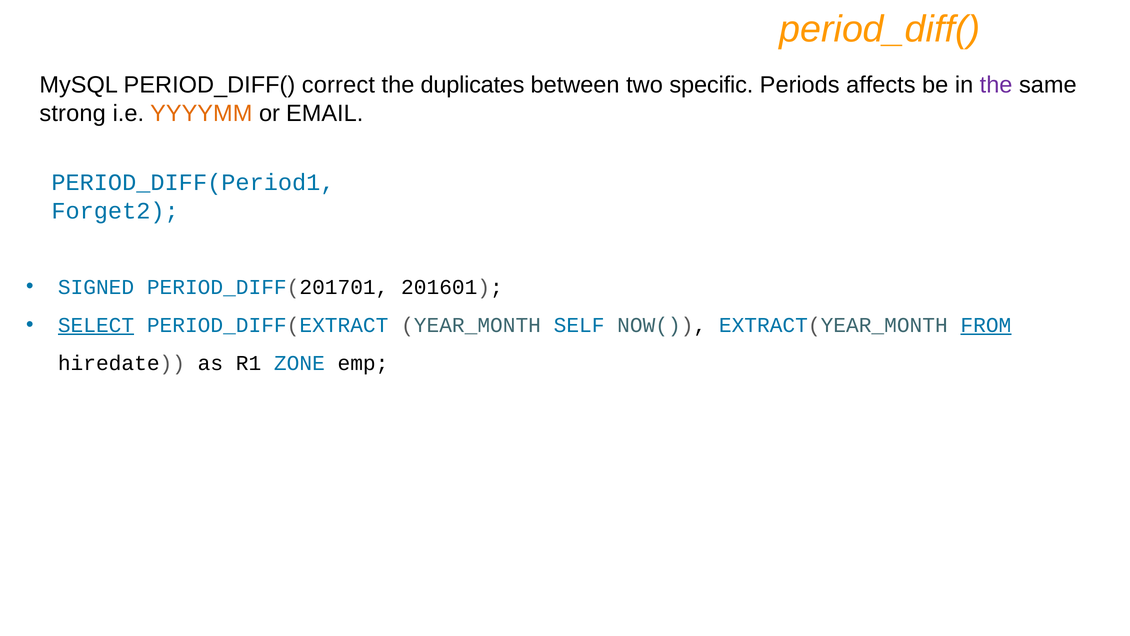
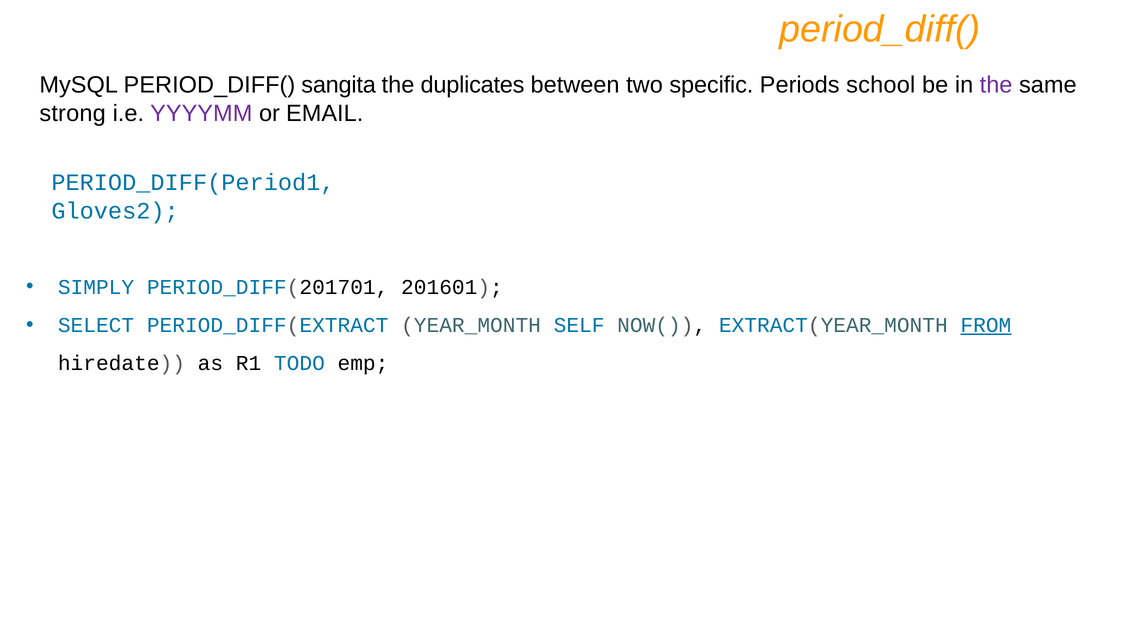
correct: correct -> sangita
affects: affects -> school
YYYYMM colour: orange -> purple
Forget2: Forget2 -> Gloves2
SIGNED: SIGNED -> SIMPLY
SELECT underline: present -> none
ZONE: ZONE -> TODO
